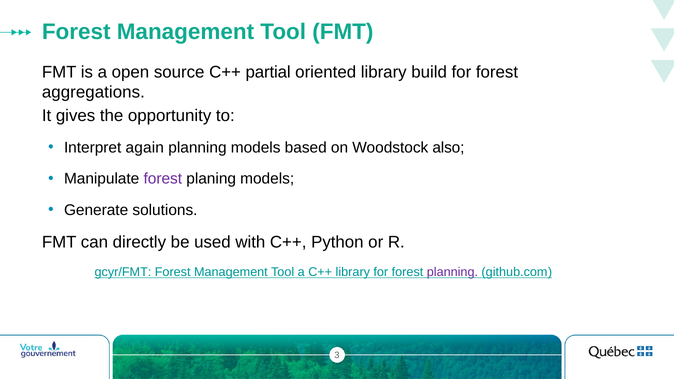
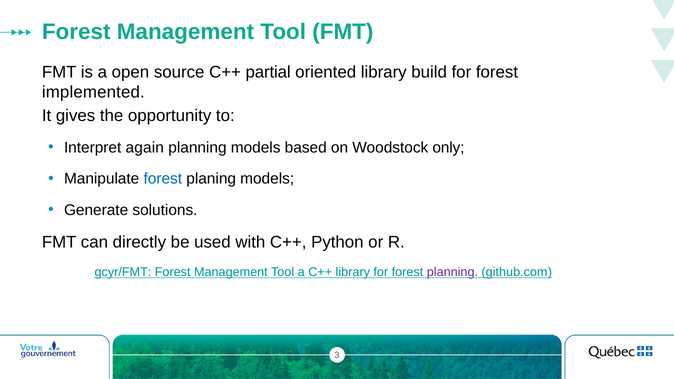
aggregations: aggregations -> implemented
also: also -> only
forest at (163, 179) colour: purple -> blue
